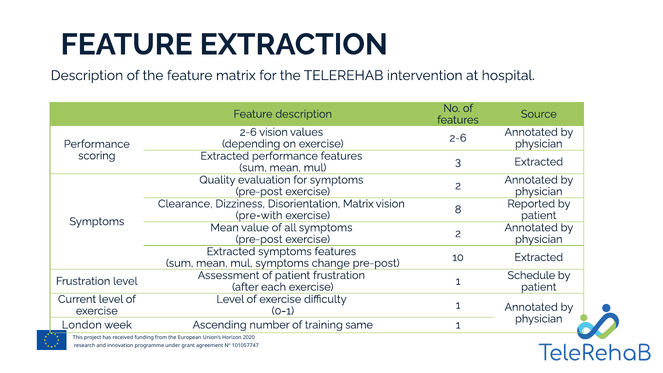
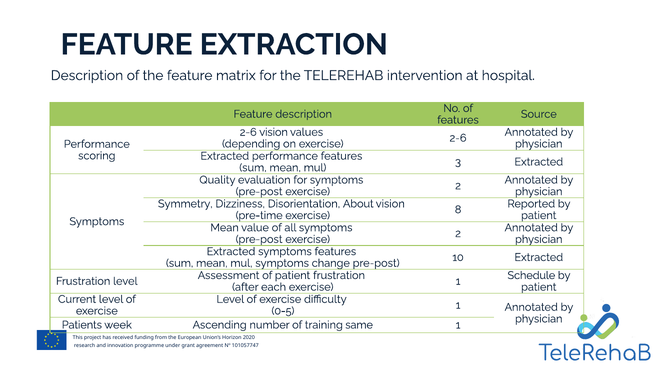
Clearance: Clearance -> Symmetry
Disorientation Matrix: Matrix -> About
pre-with: pre-with -> pre-time
0-1: 0-1 -> 0-5
London: London -> Patients
